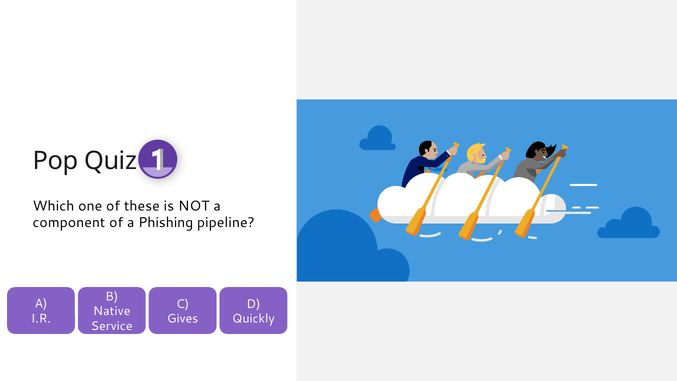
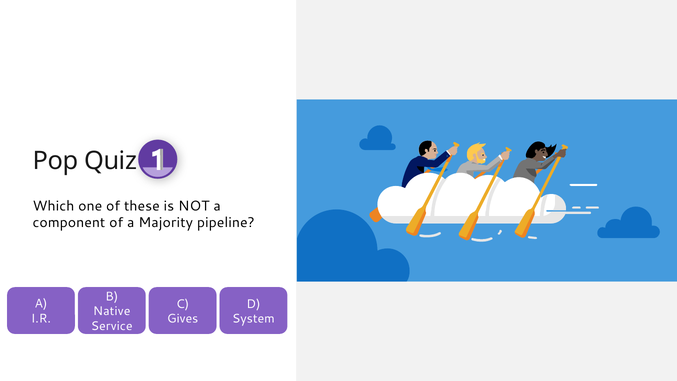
Phishing: Phishing -> Majority
Quickly: Quickly -> System
